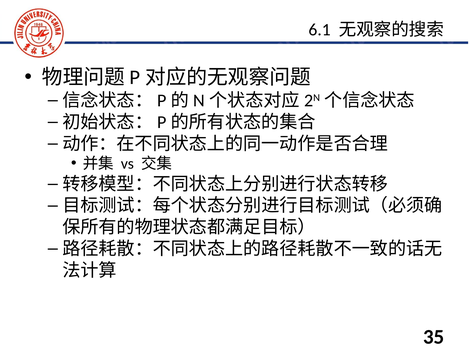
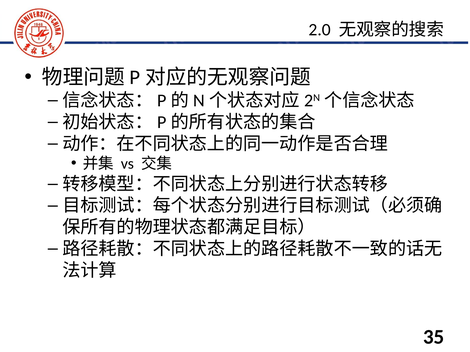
6.1: 6.1 -> 2.0
